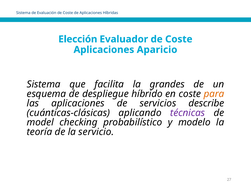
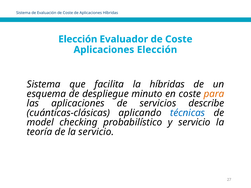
Aplicaciones Aparicio: Aparicio -> Elección
la grandes: grandes -> híbridas
híbrido: híbrido -> minuto
técnicas colour: purple -> blue
y modelo: modelo -> servicio
